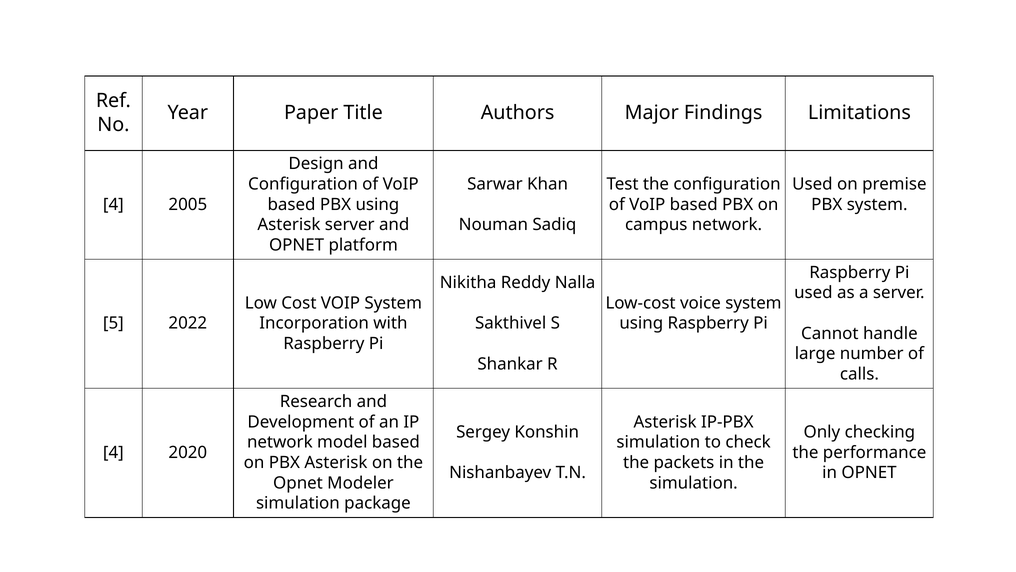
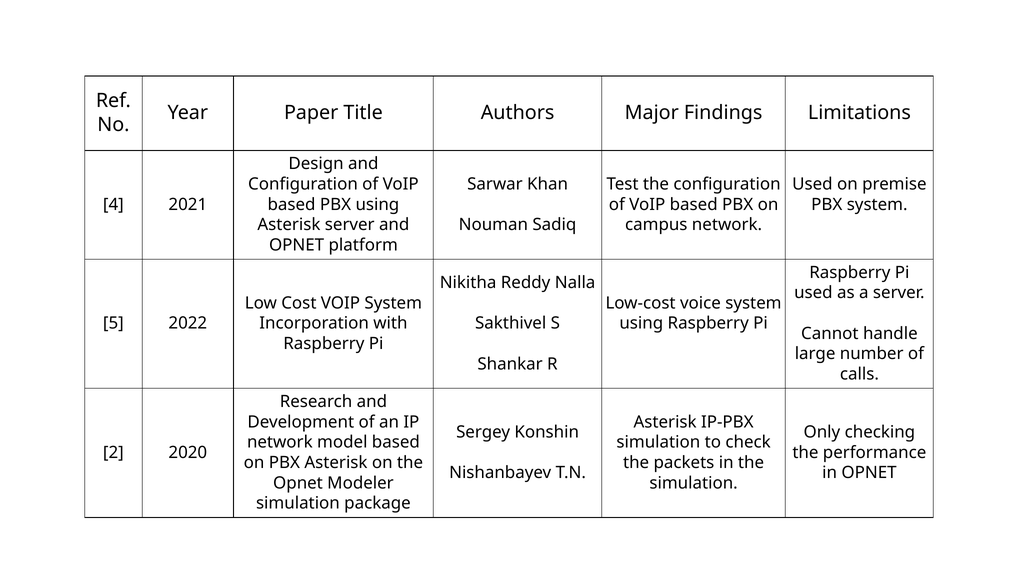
2005: 2005 -> 2021
4 at (113, 452): 4 -> 2
